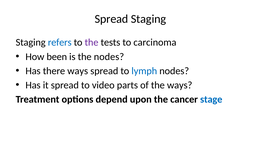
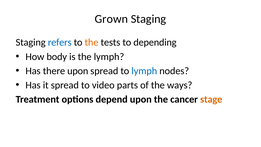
Spread at (111, 19): Spread -> Grown
the at (92, 42) colour: purple -> orange
carcinoma: carcinoma -> depending
been: been -> body
the nodes: nodes -> lymph
there ways: ways -> upon
stage colour: blue -> orange
